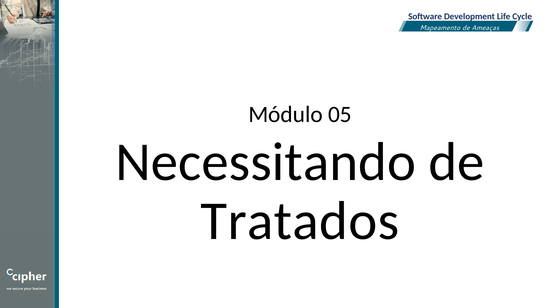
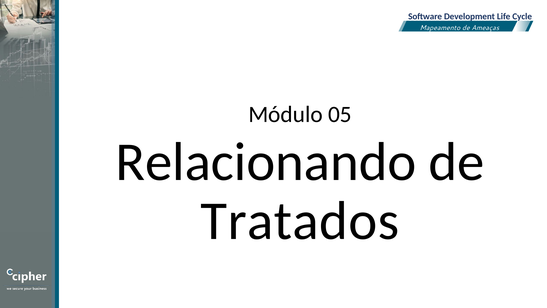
Necessitando: Necessitando -> Relacionando
